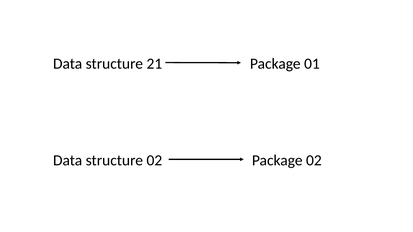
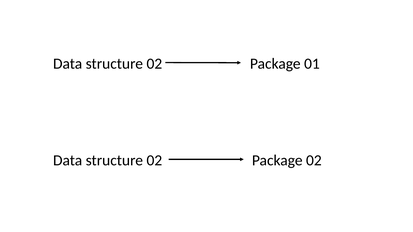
21 at (154, 64): 21 -> 02
